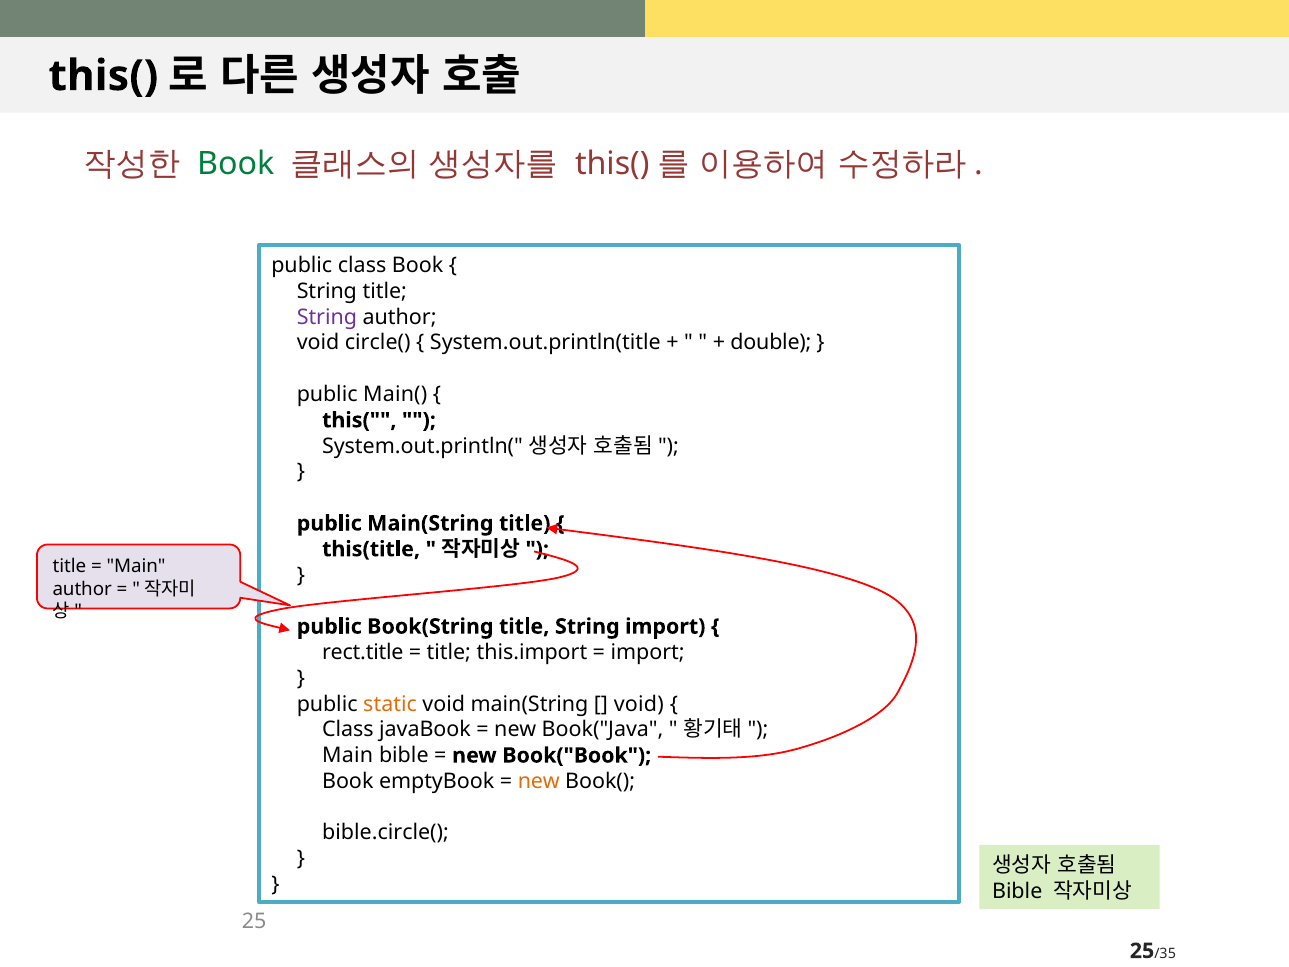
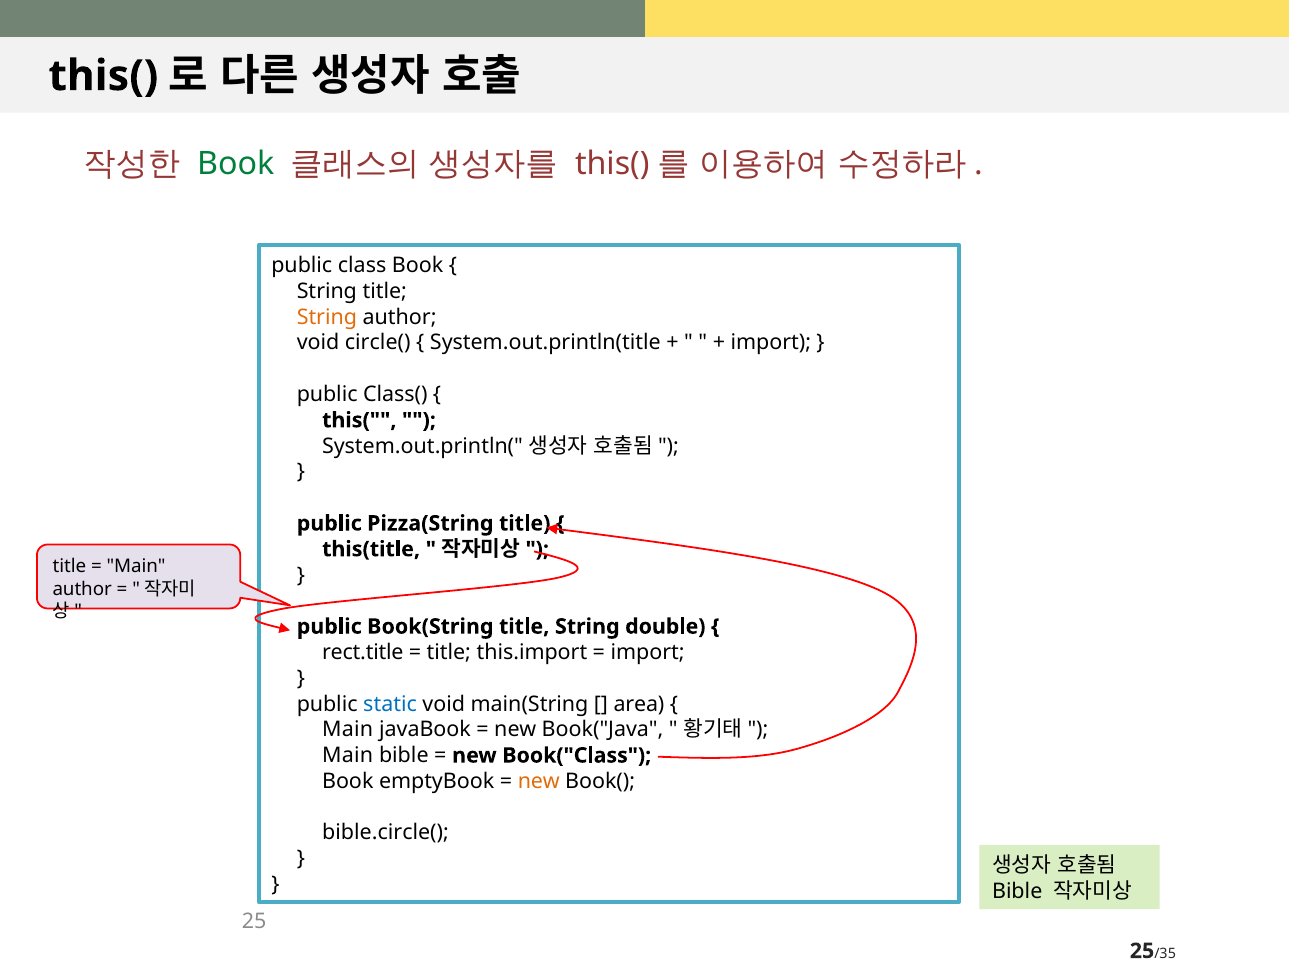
String at (327, 317) colour: purple -> orange
double at (771, 343): double -> import
Main(: Main( -> Class(
public Main(String: Main(String -> Pizza(String
String import: import -> double
static colour: orange -> blue
void at (639, 704): void -> area
Class at (348, 730): Class -> Main
Book("Book: Book("Book -> Book("Class
